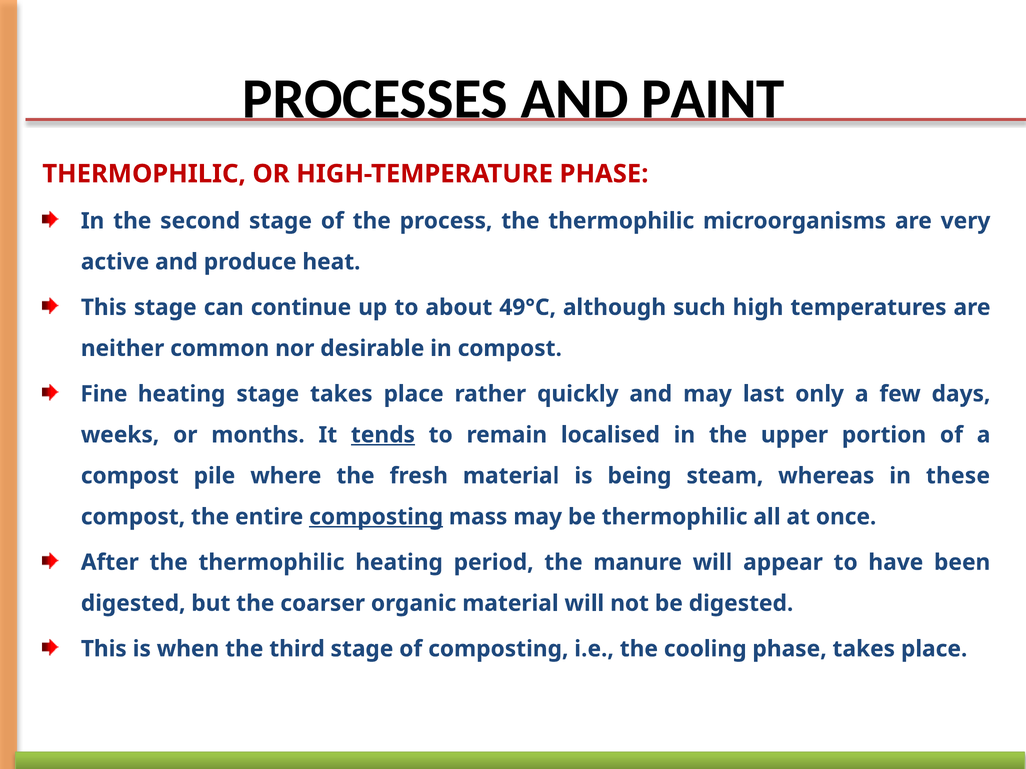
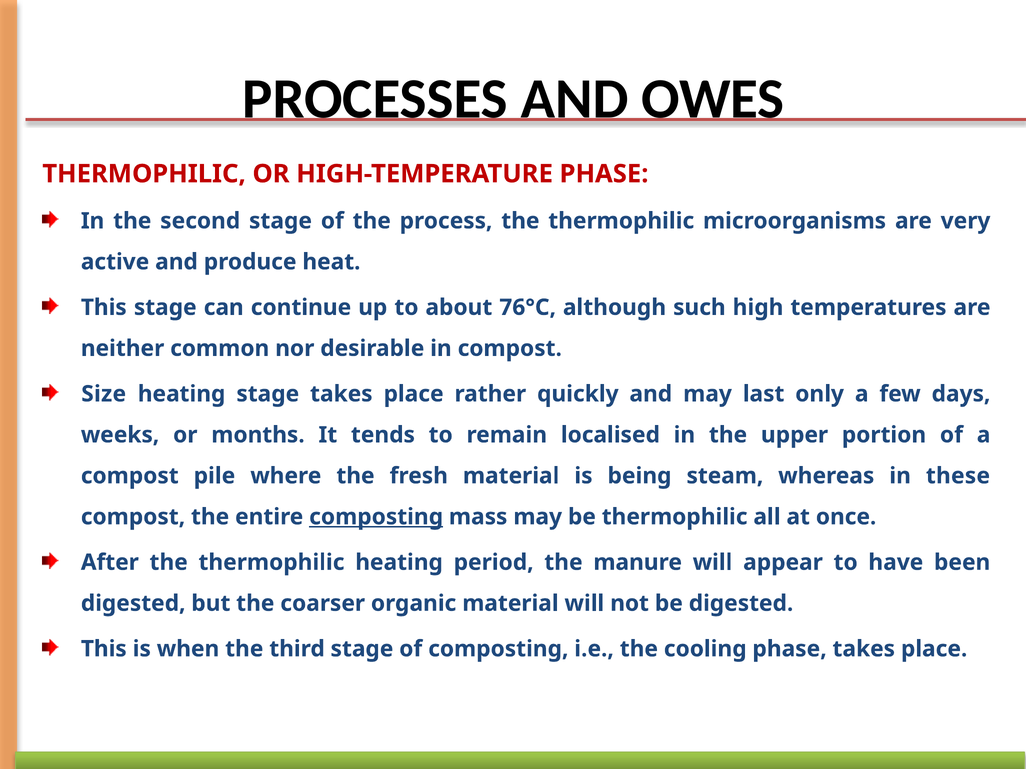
PAINT: PAINT -> OWES
49°C: 49°C -> 76°C
Fine: Fine -> Size
tends underline: present -> none
